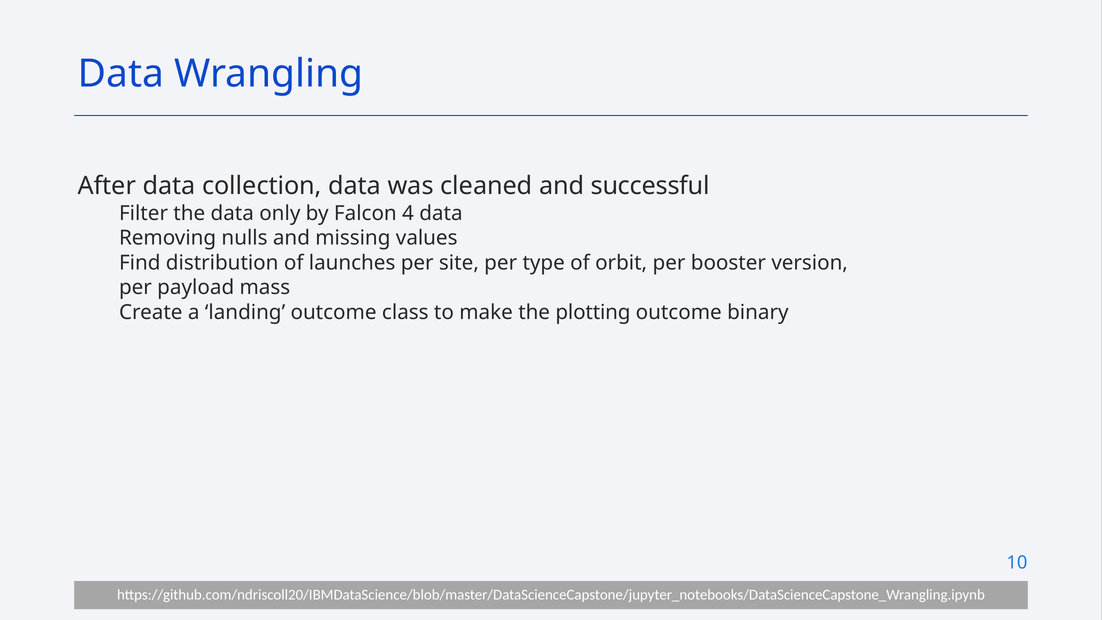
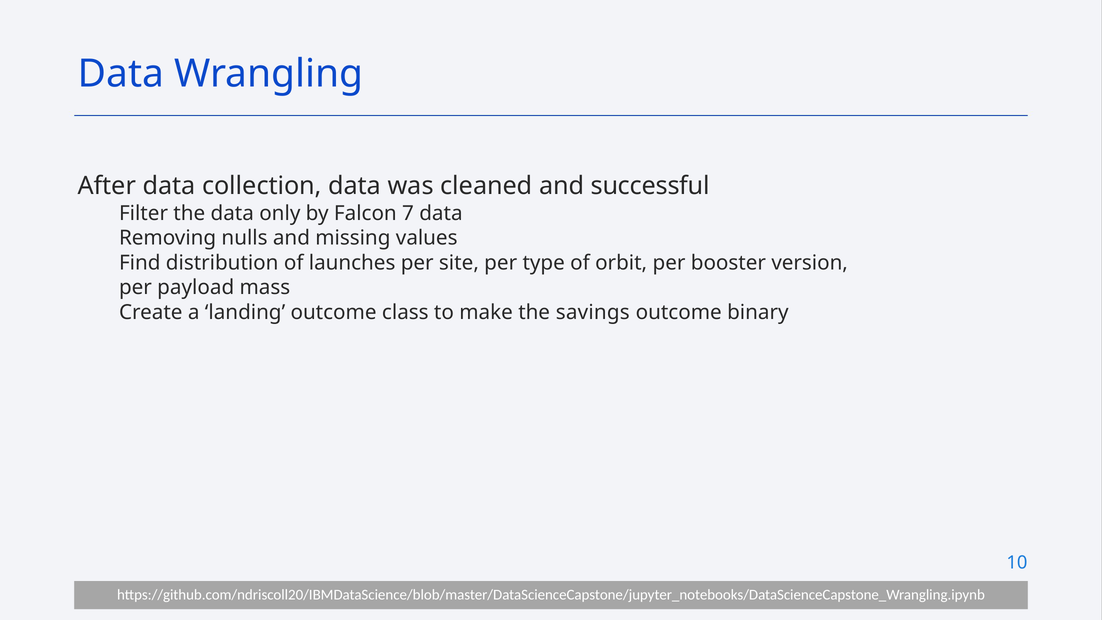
4: 4 -> 7
plotting: plotting -> savings
